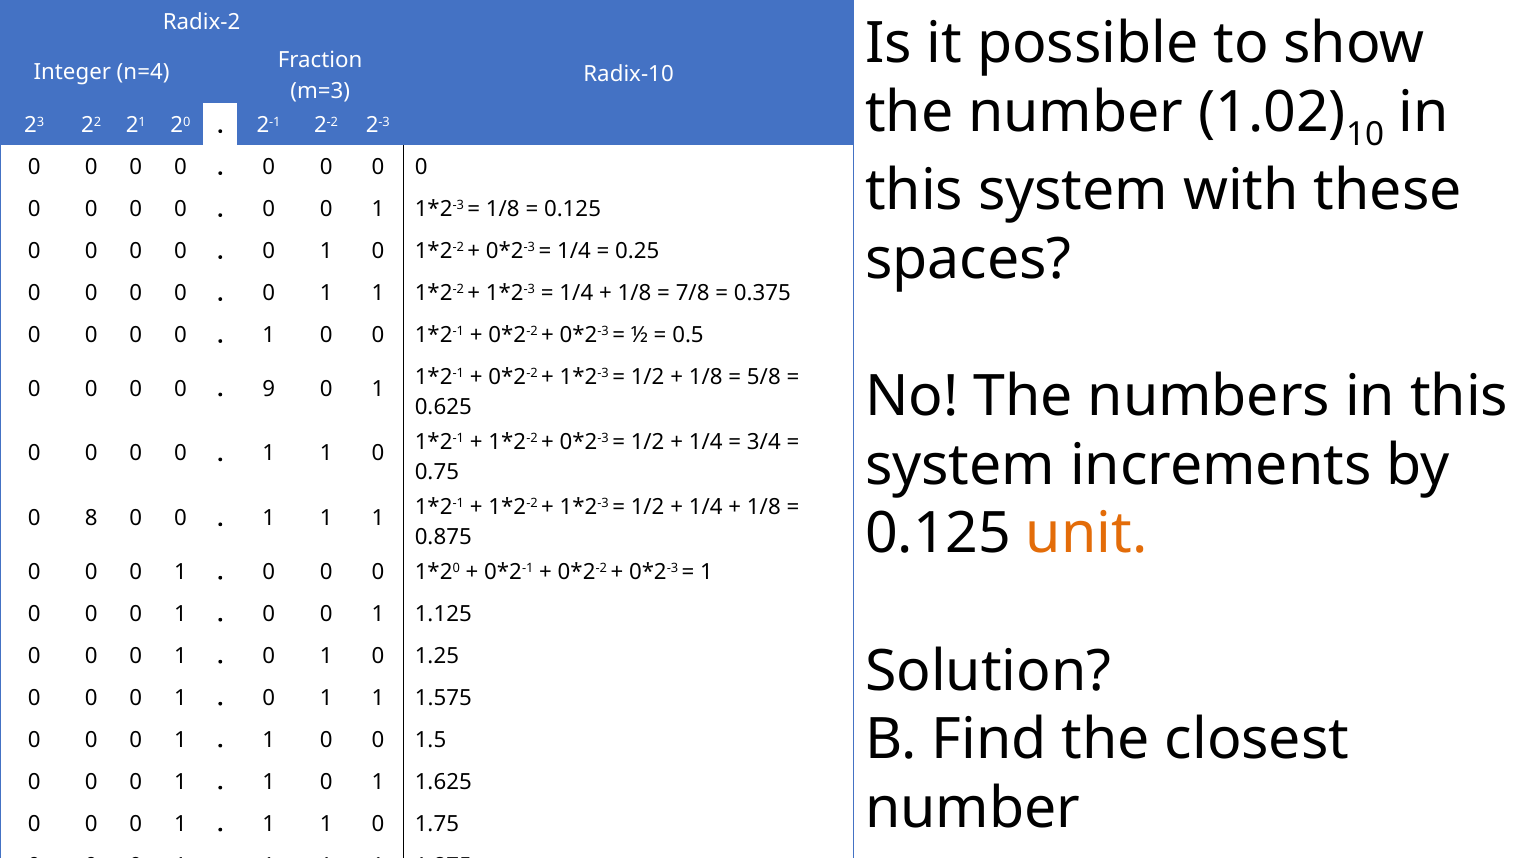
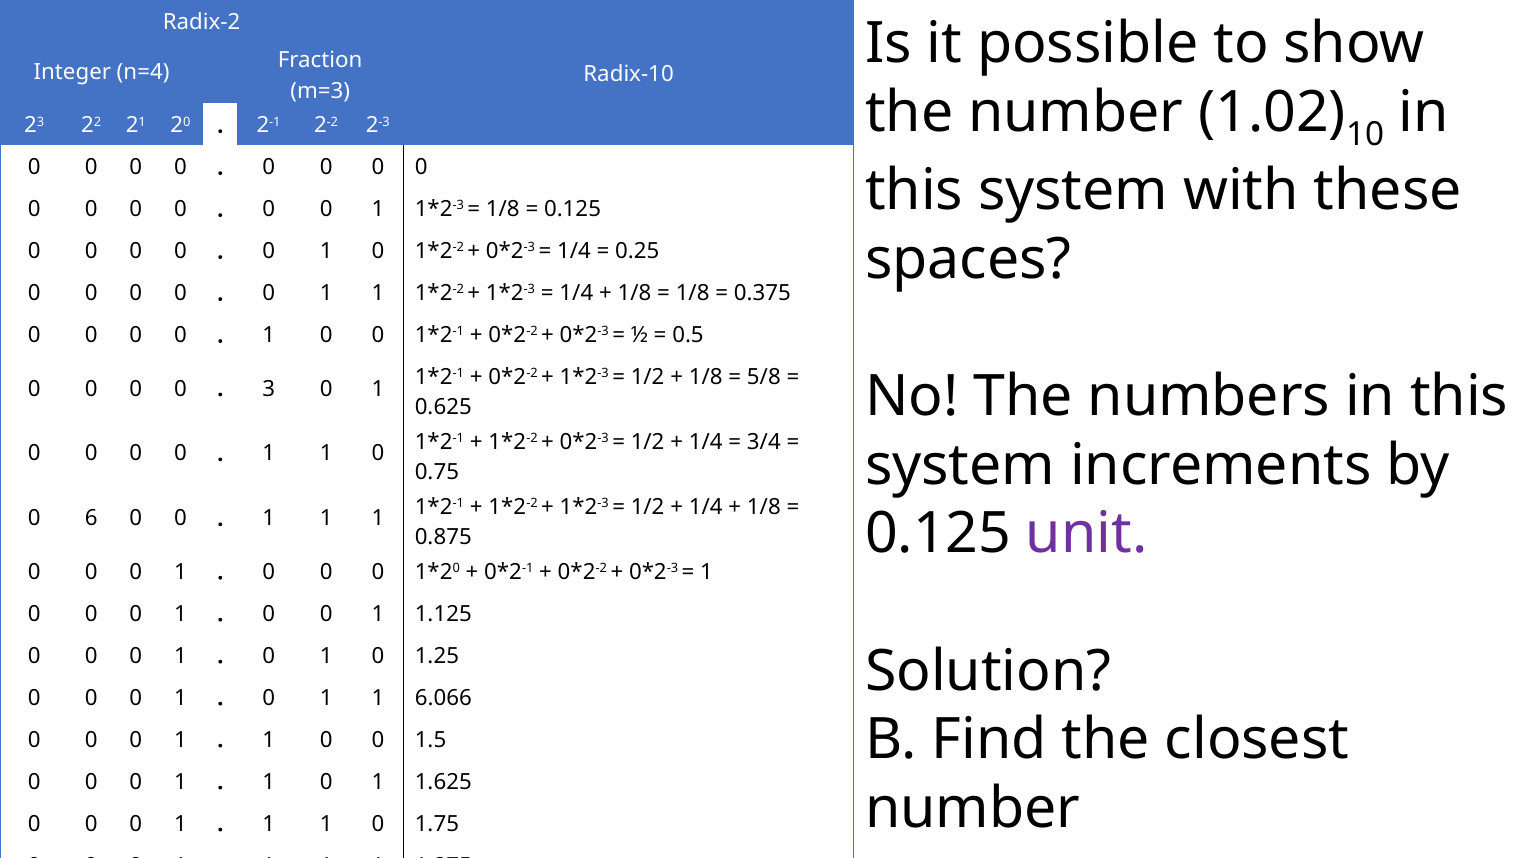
7/8 at (693, 293): 7/8 -> 1/8
9: 9 -> 3
8: 8 -> 6
unit colour: orange -> purple
1.575: 1.575 -> 6.066
